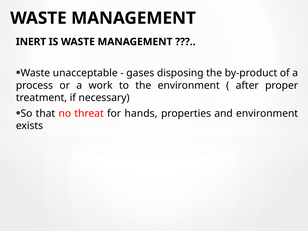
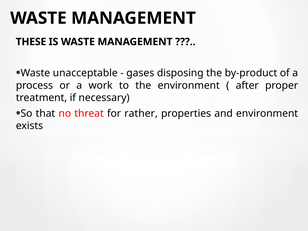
INERT: INERT -> THESE
hands: hands -> rather
